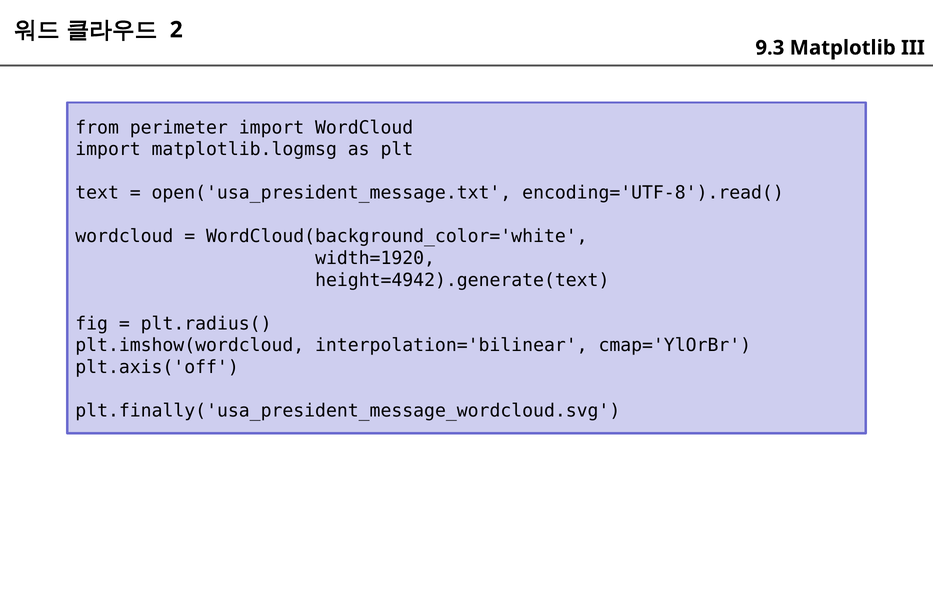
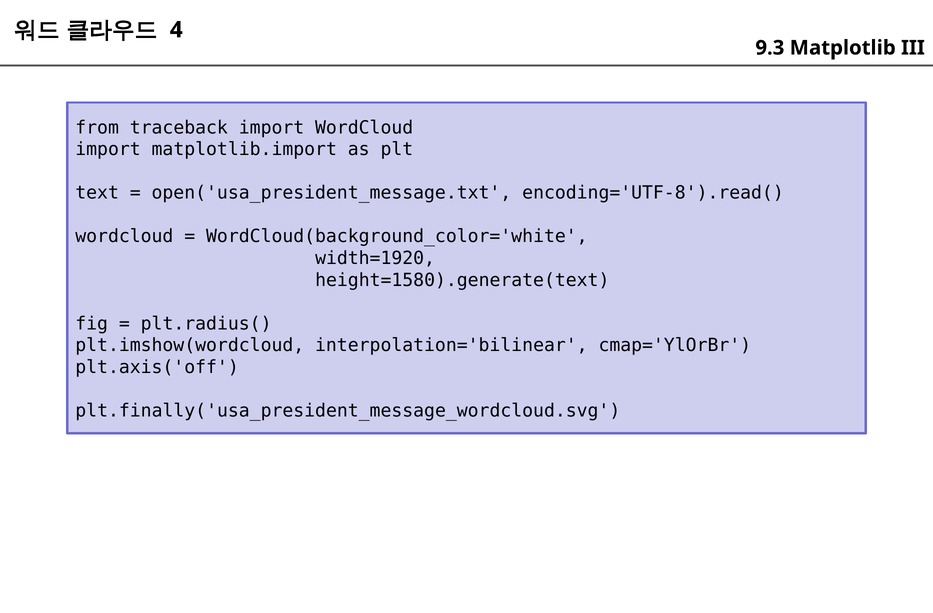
2: 2 -> 4
perimeter: perimeter -> traceback
matplotlib.logmsg: matplotlib.logmsg -> matplotlib.import
height=4942).generate(text: height=4942).generate(text -> height=1580).generate(text
